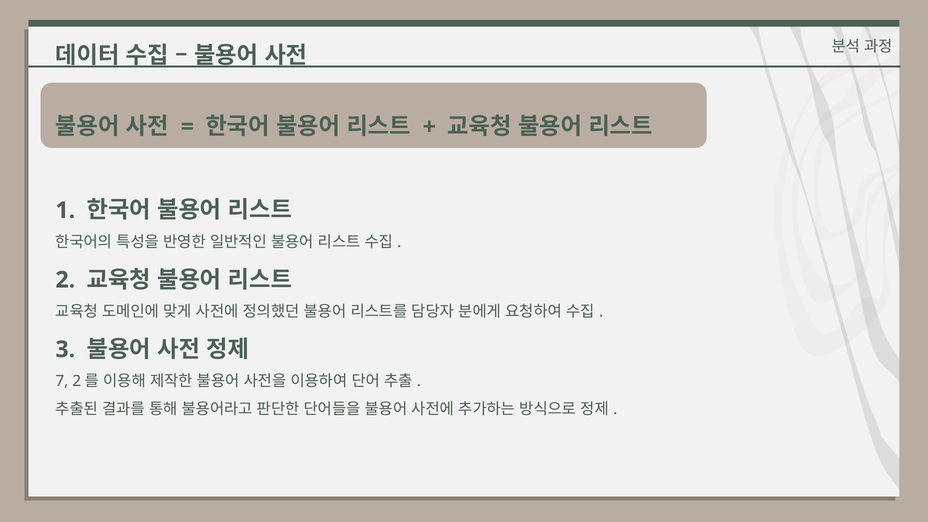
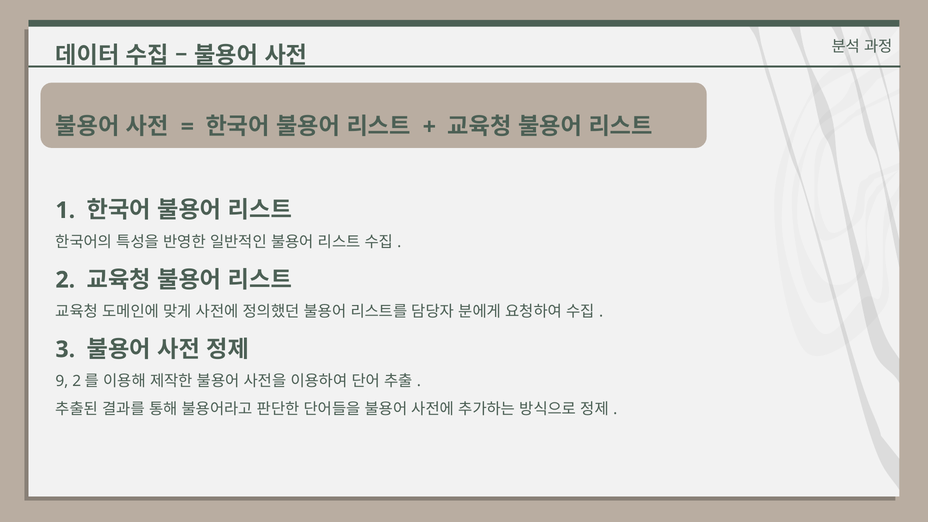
7: 7 -> 9
